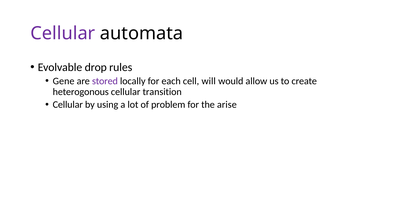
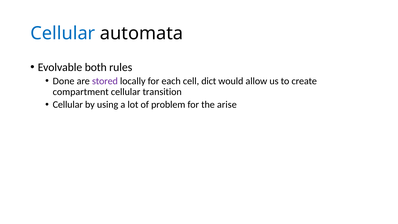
Cellular at (63, 33) colour: purple -> blue
drop: drop -> both
Gene: Gene -> Done
will: will -> dict
heterogonous: heterogonous -> compartment
